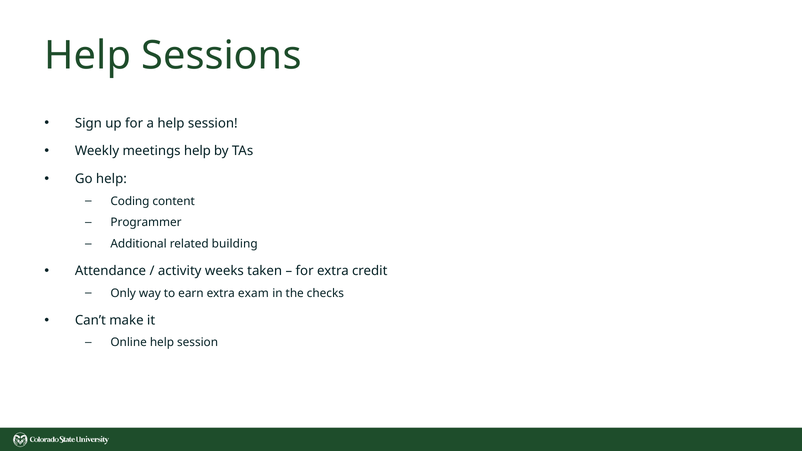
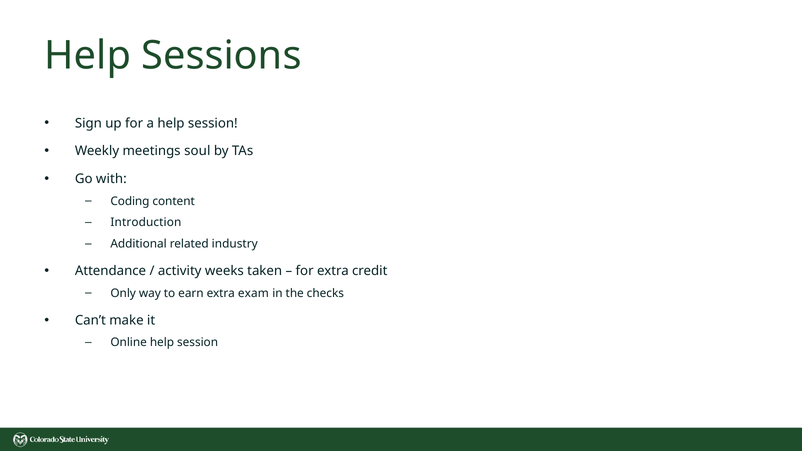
meetings help: help -> soul
Go help: help -> with
Programmer: Programmer -> Introduction
building: building -> industry
